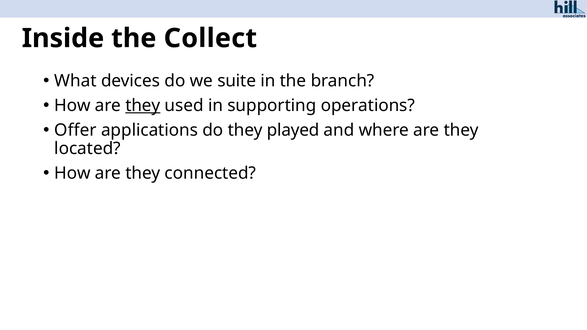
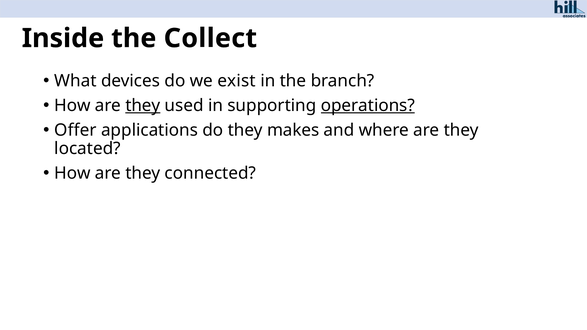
suite: suite -> exist
operations underline: none -> present
played: played -> makes
